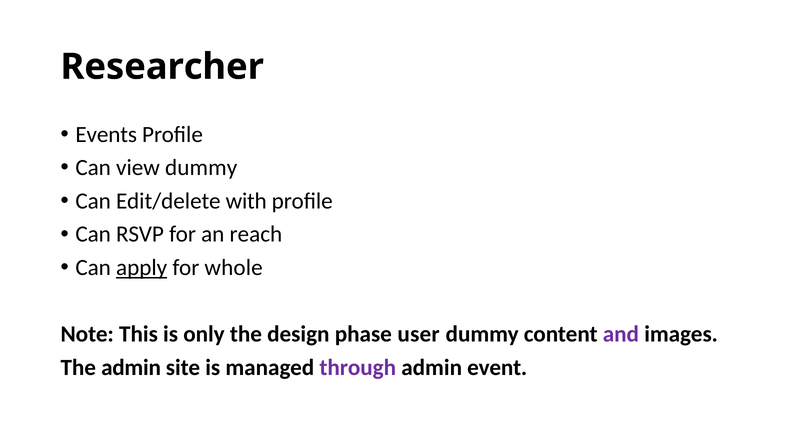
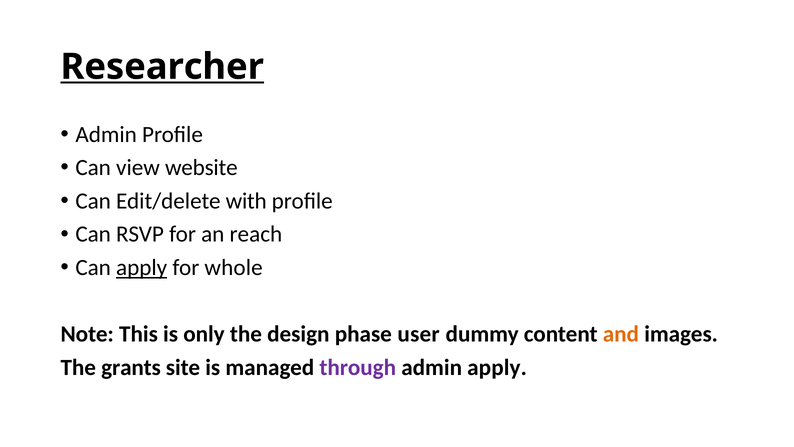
Researcher underline: none -> present
Events at (106, 134): Events -> Admin
view dummy: dummy -> website
and colour: purple -> orange
The admin: admin -> grants
admin event: event -> apply
